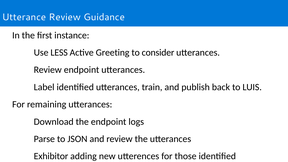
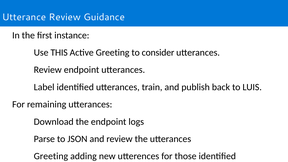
LESS: LESS -> THIS
Exhibitor at (51, 156): Exhibitor -> Greeting
